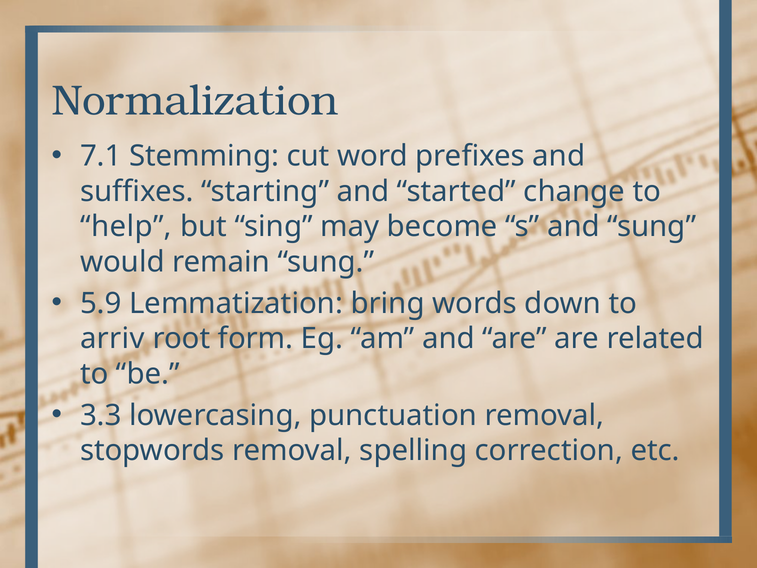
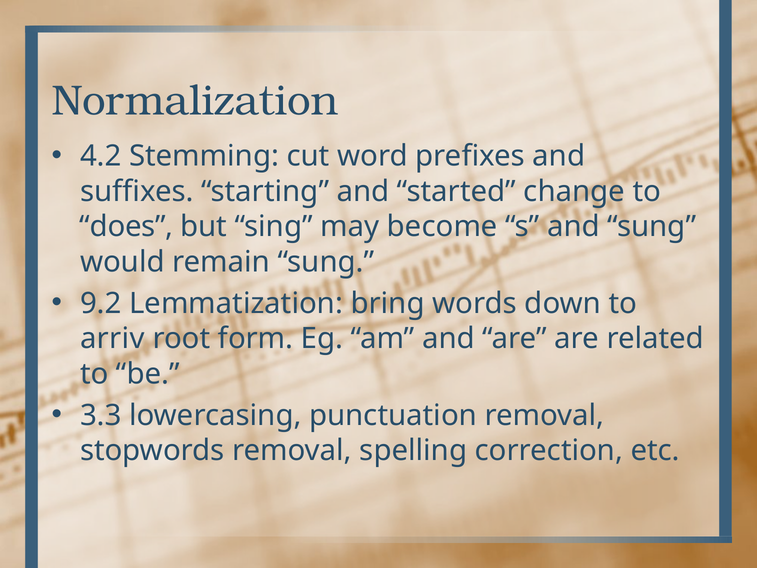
7.1: 7.1 -> 4.2
help: help -> does
5.9: 5.9 -> 9.2
